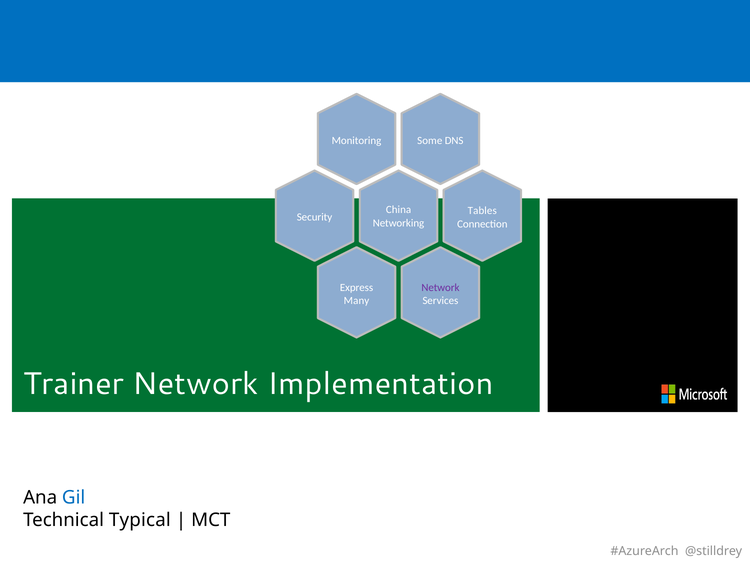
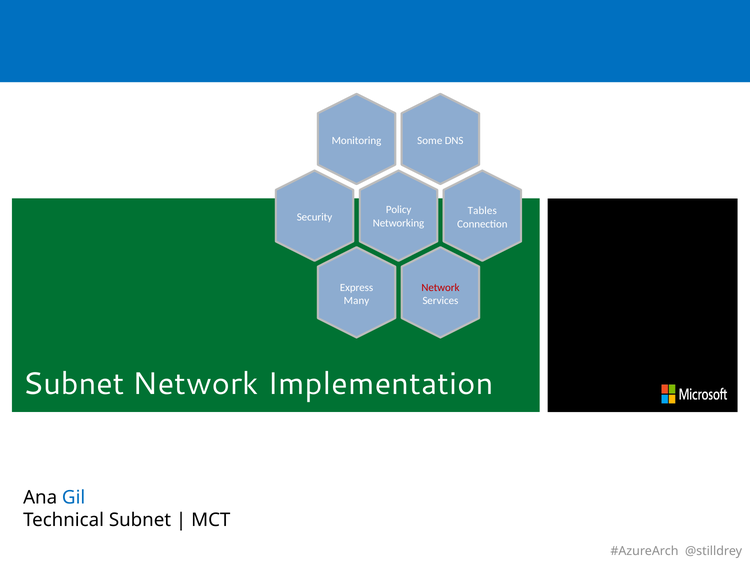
China: China -> Policy
Network at (440, 287) colour: purple -> red
Trainer at (74, 384): Trainer -> Subnet
Technical Typical: Typical -> Subnet
